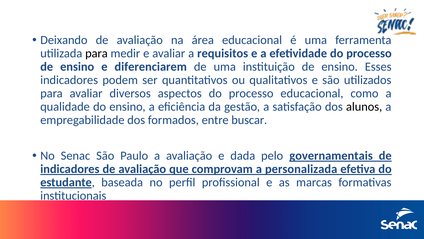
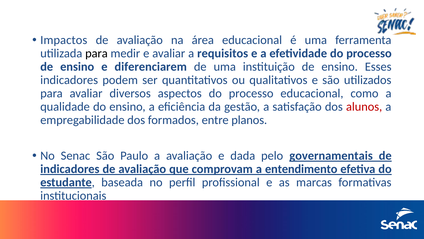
Deixando: Deixando -> Impactos
alunos colour: black -> red
buscar: buscar -> planos
personalizada: personalizada -> entendimento
